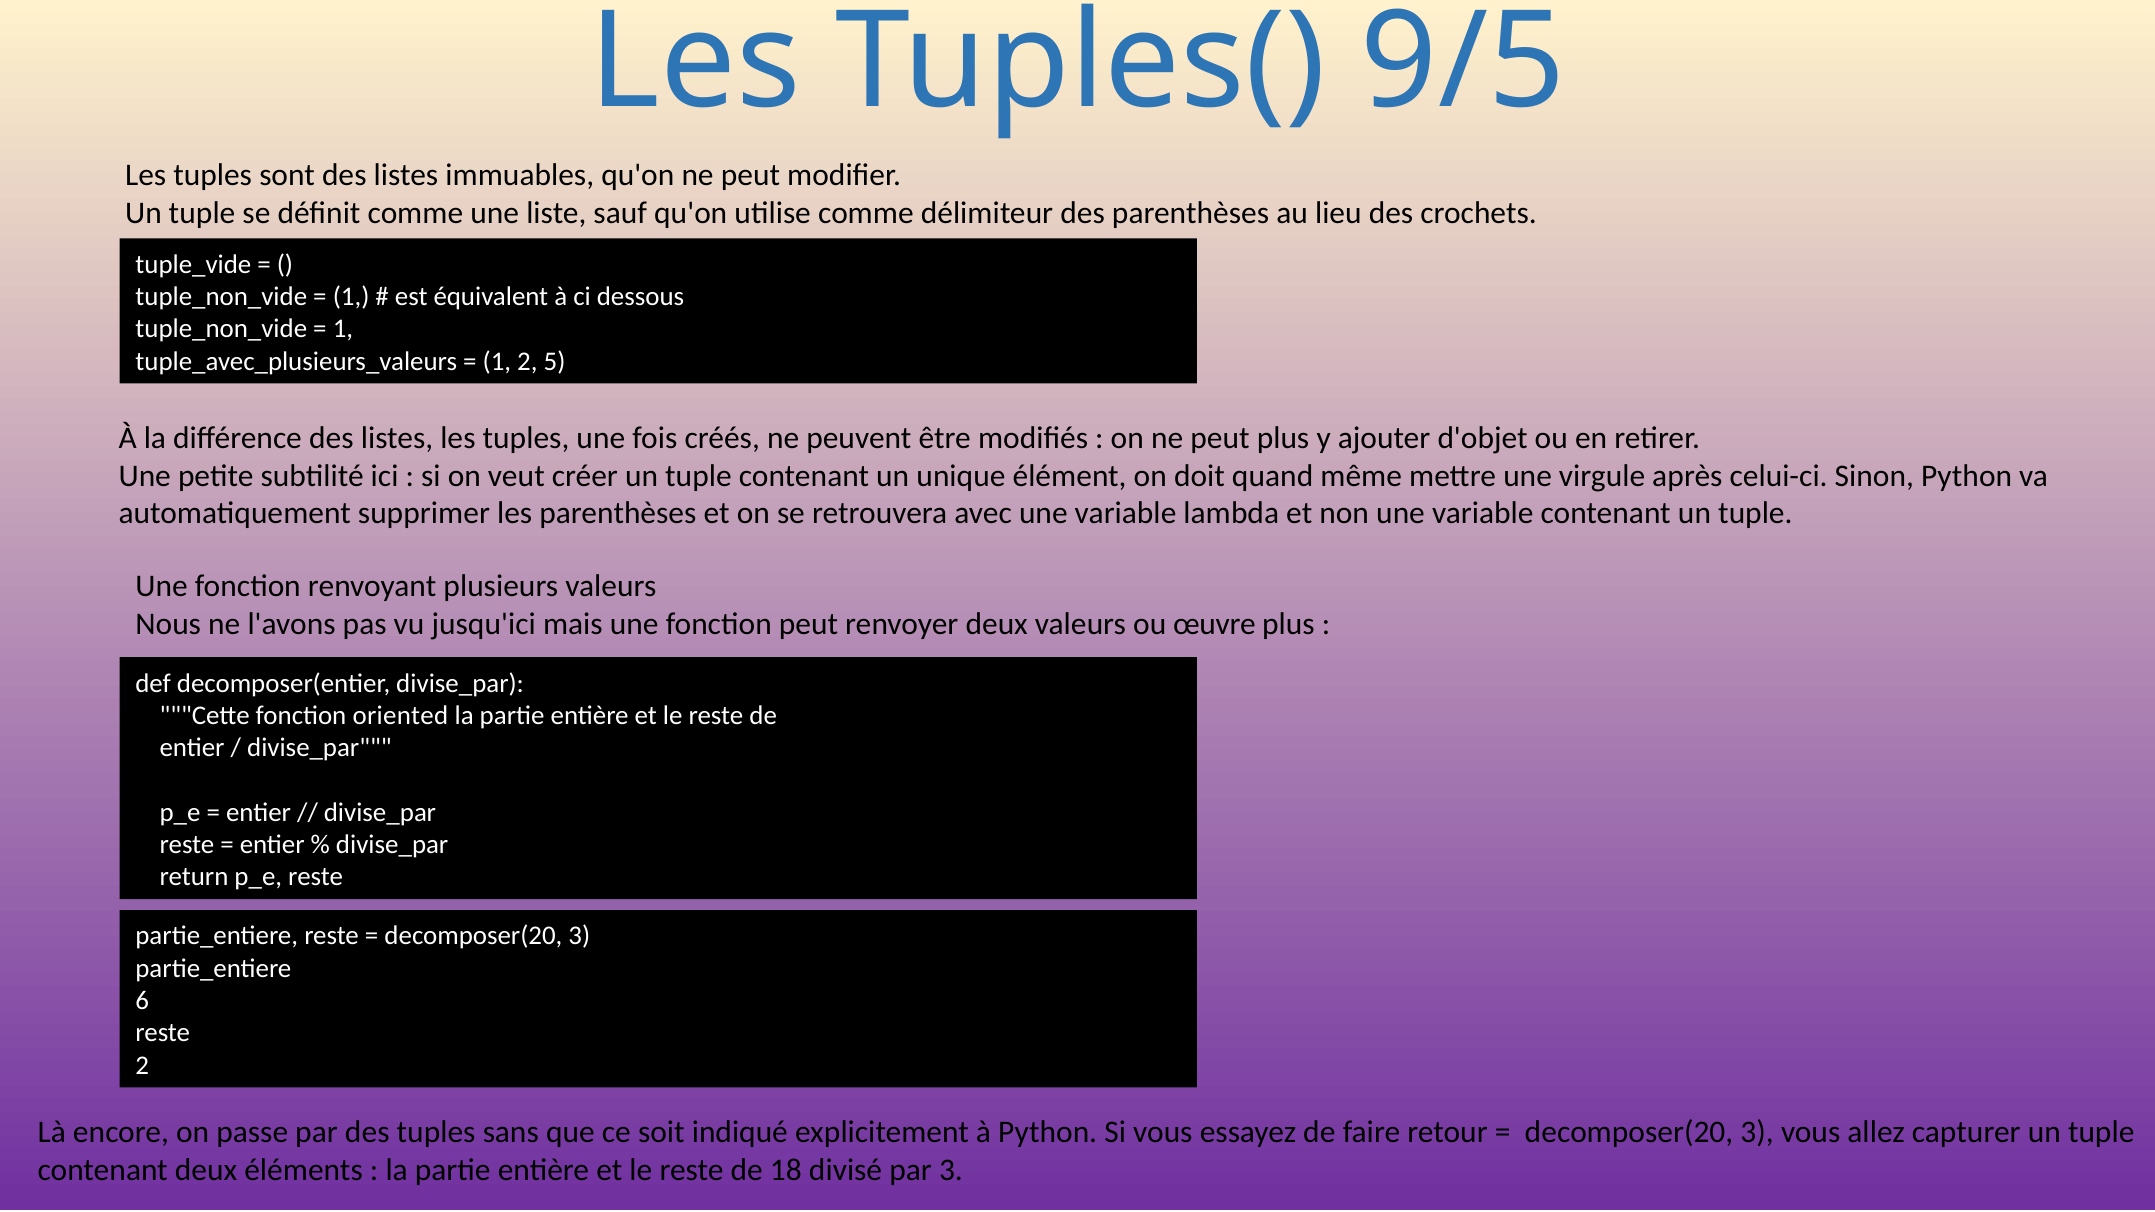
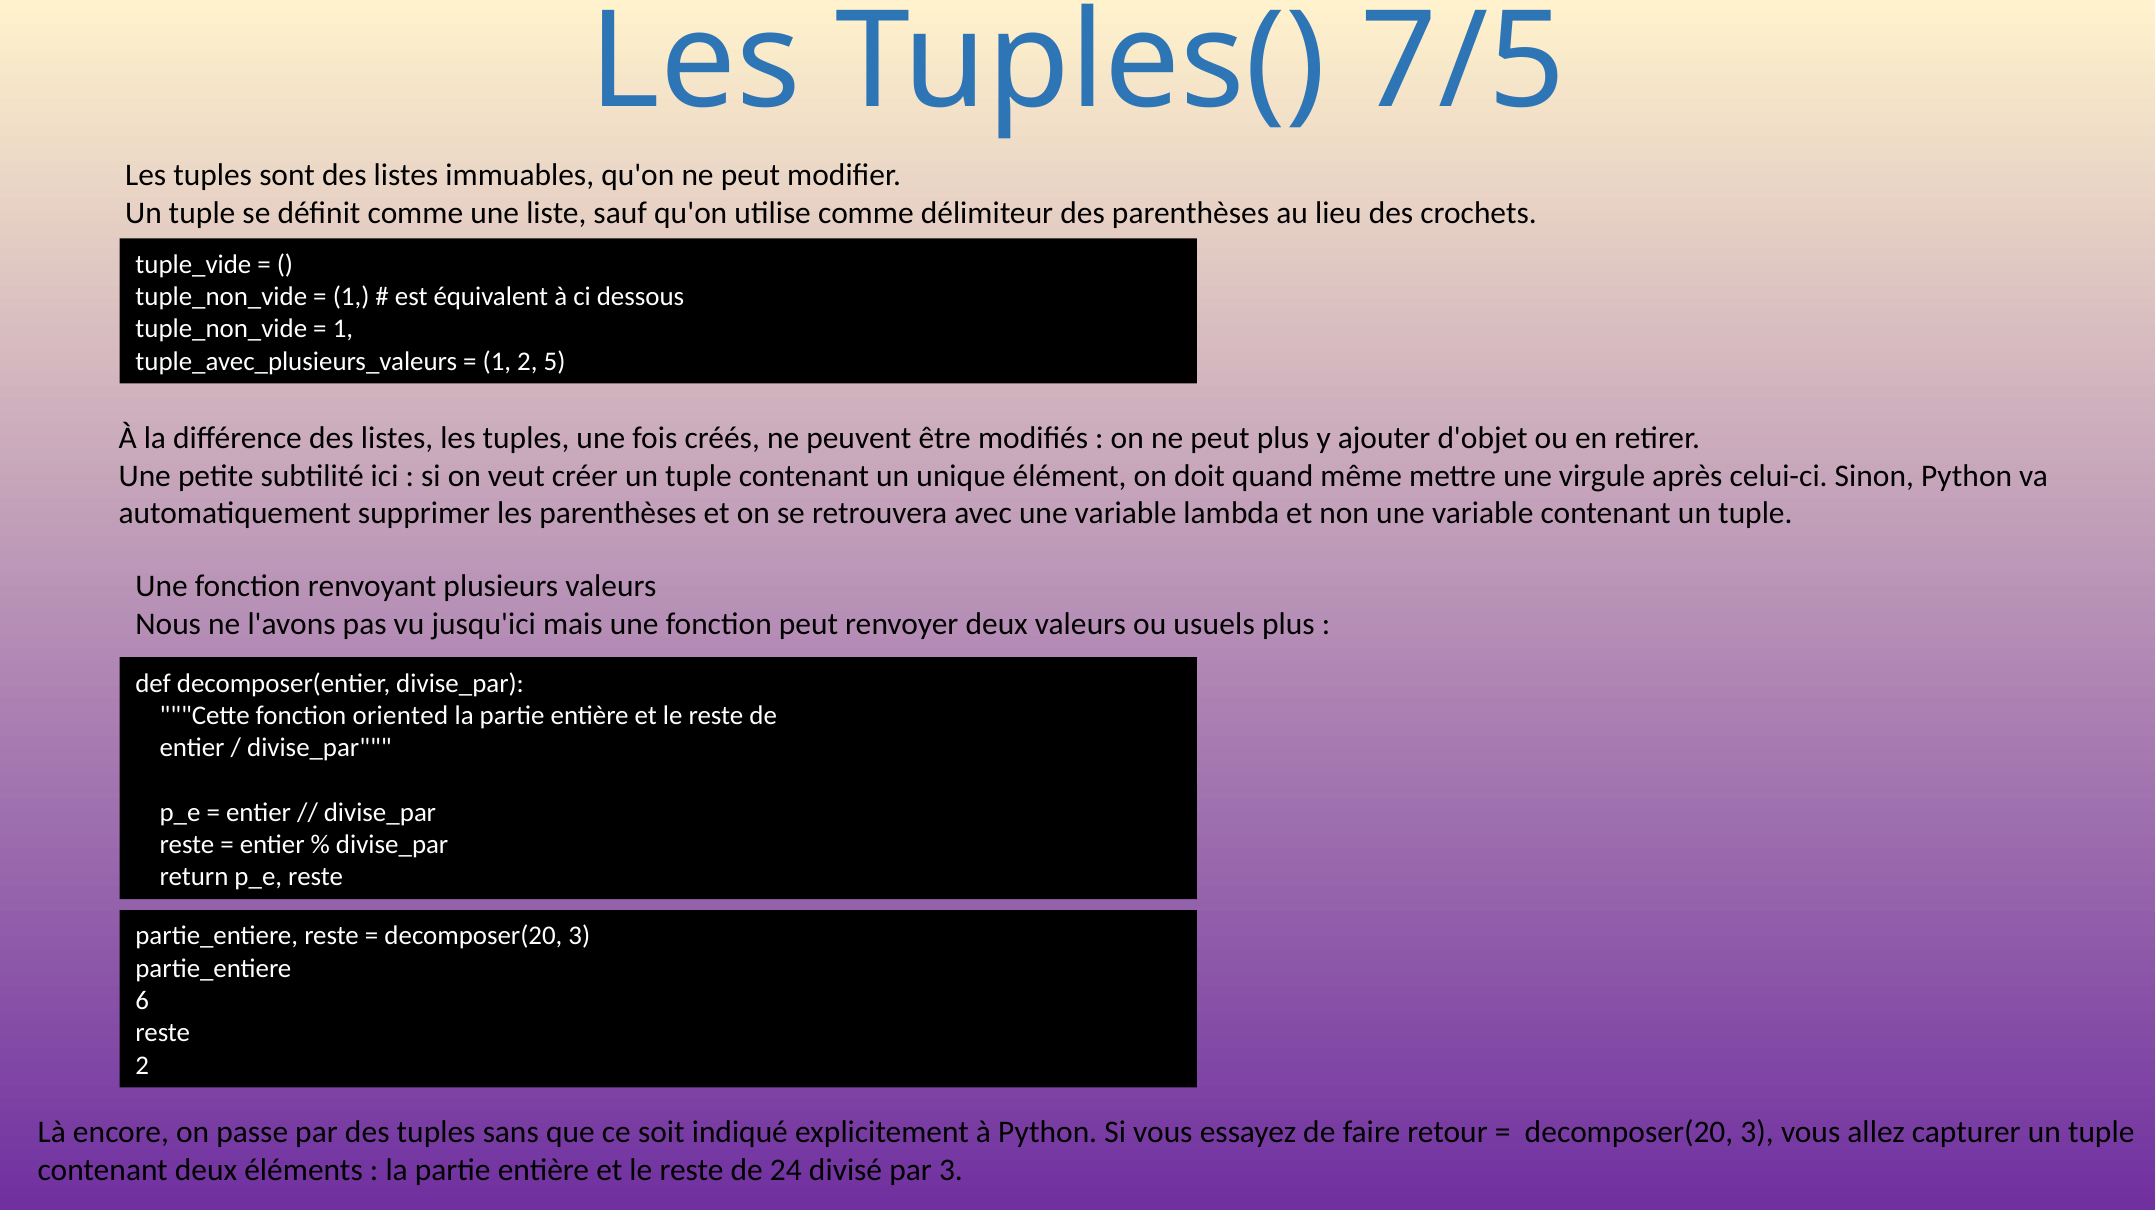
9/5: 9/5 -> 7/5
œuvre: œuvre -> usuels
18: 18 -> 24
